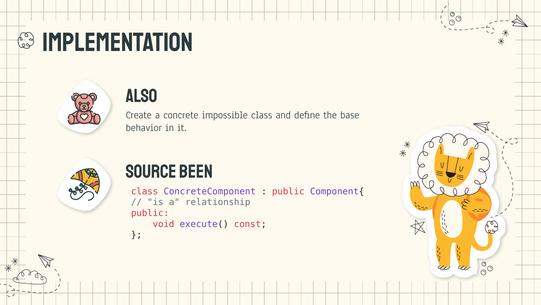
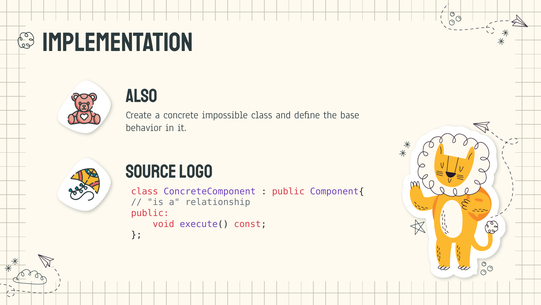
been: been -> logo
